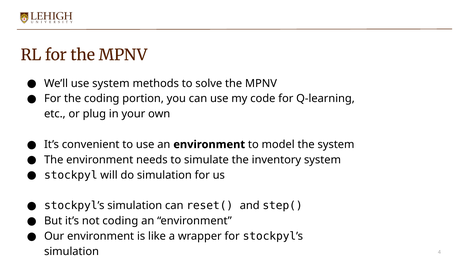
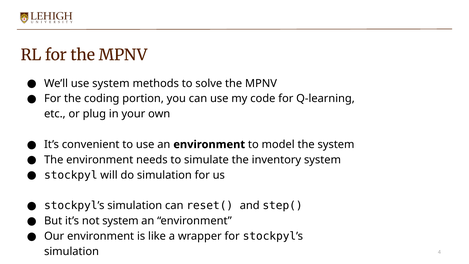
not coding: coding -> system
